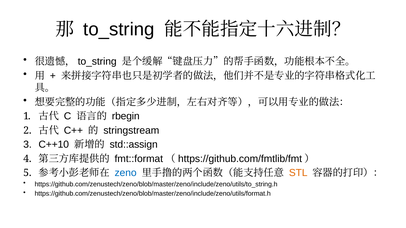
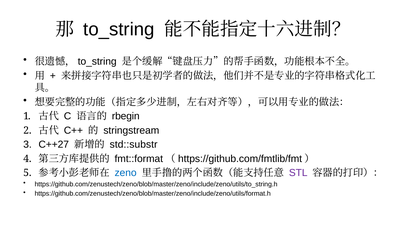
C++10: C++10 -> C++27
std::assign: std::assign -> std::substr
STL colour: orange -> purple
